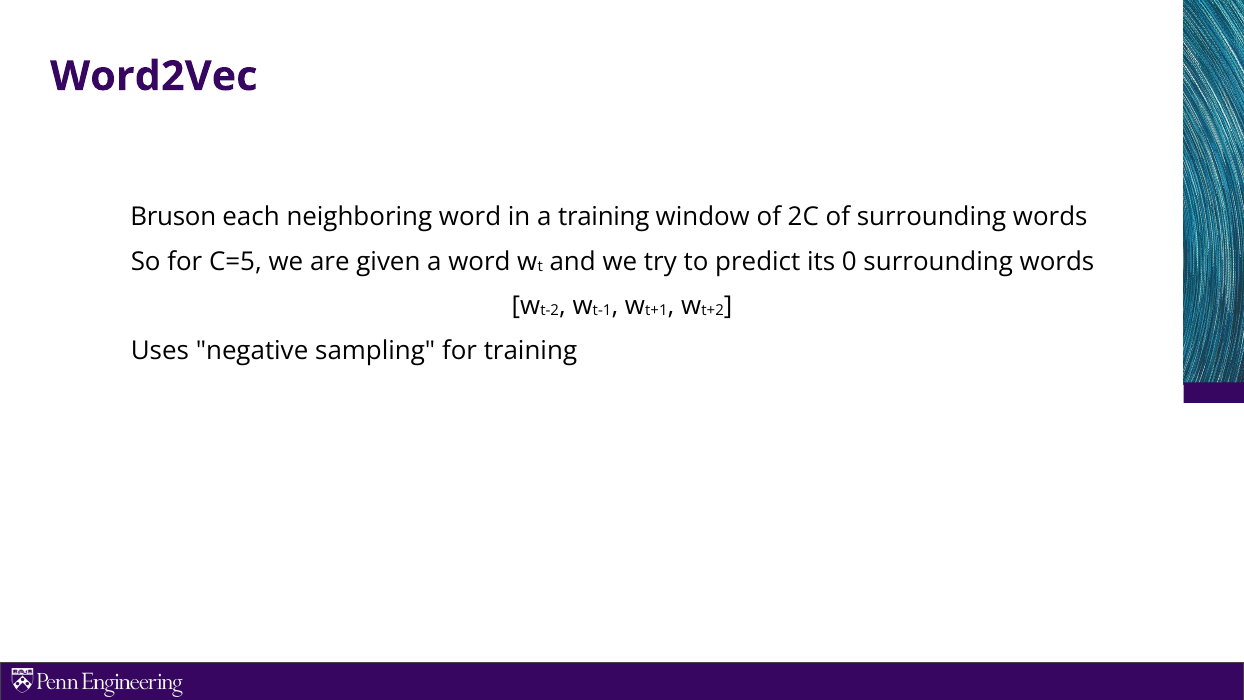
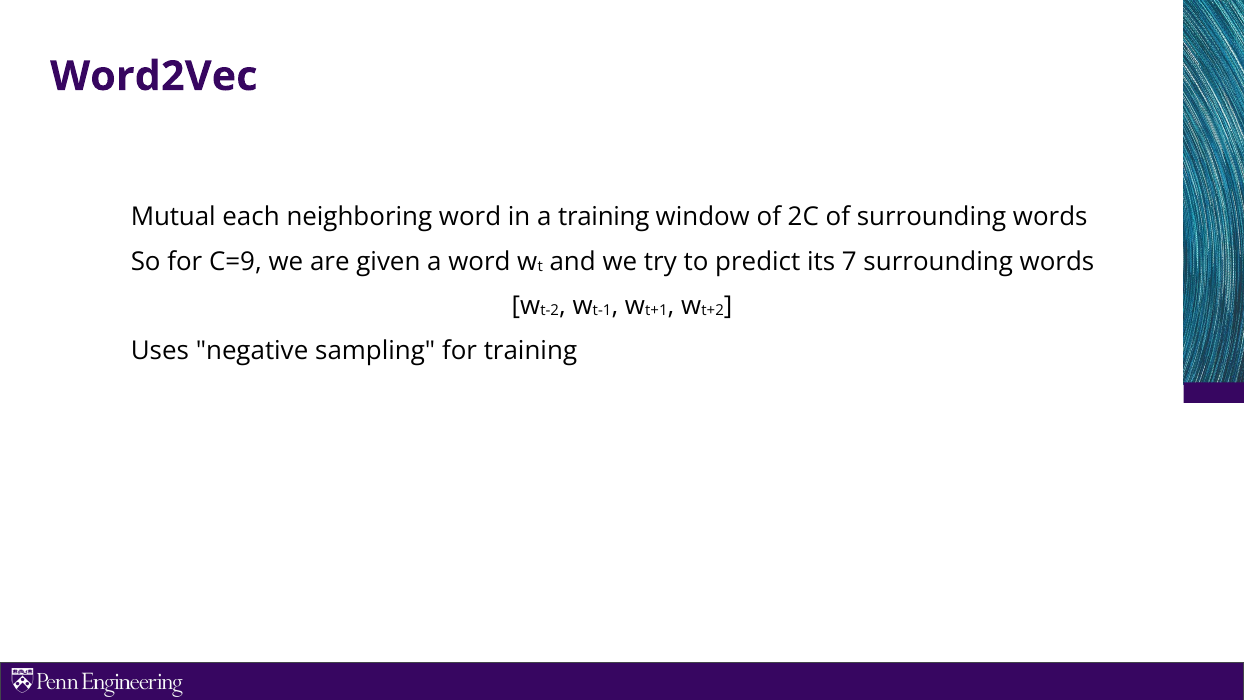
Bruson: Bruson -> Mutual
C=5: C=5 -> C=9
0: 0 -> 7
